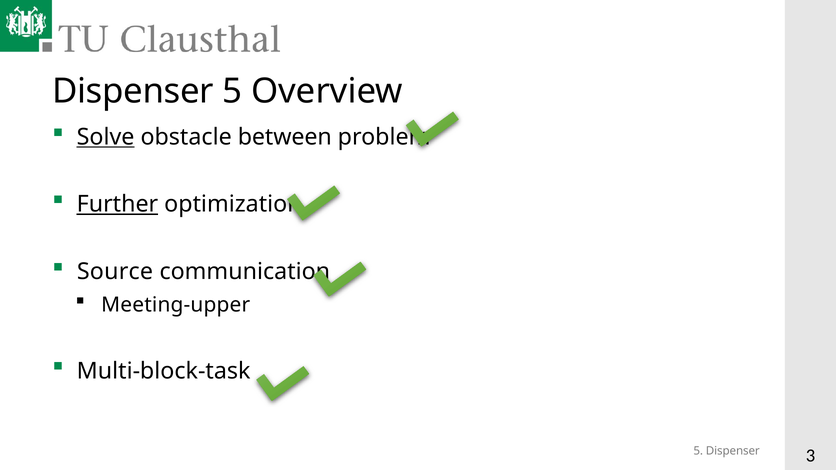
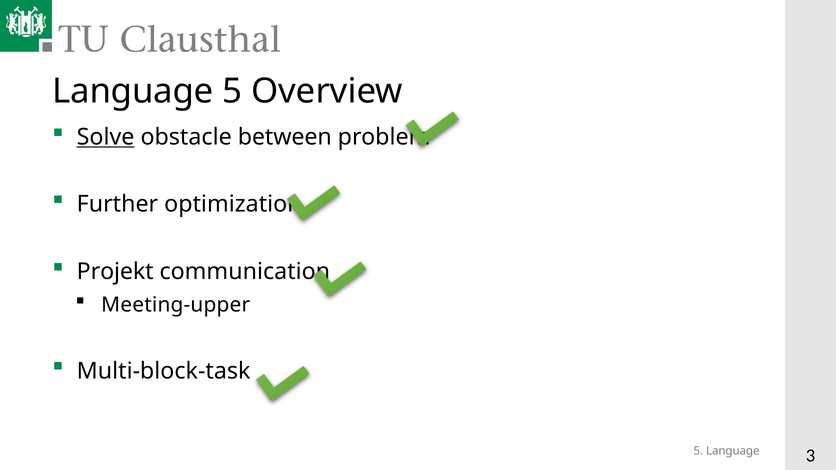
Dispenser at (133, 91): Dispenser -> Language
Further underline: present -> none
Source: Source -> Projekt
5 Dispenser: Dispenser -> Language
